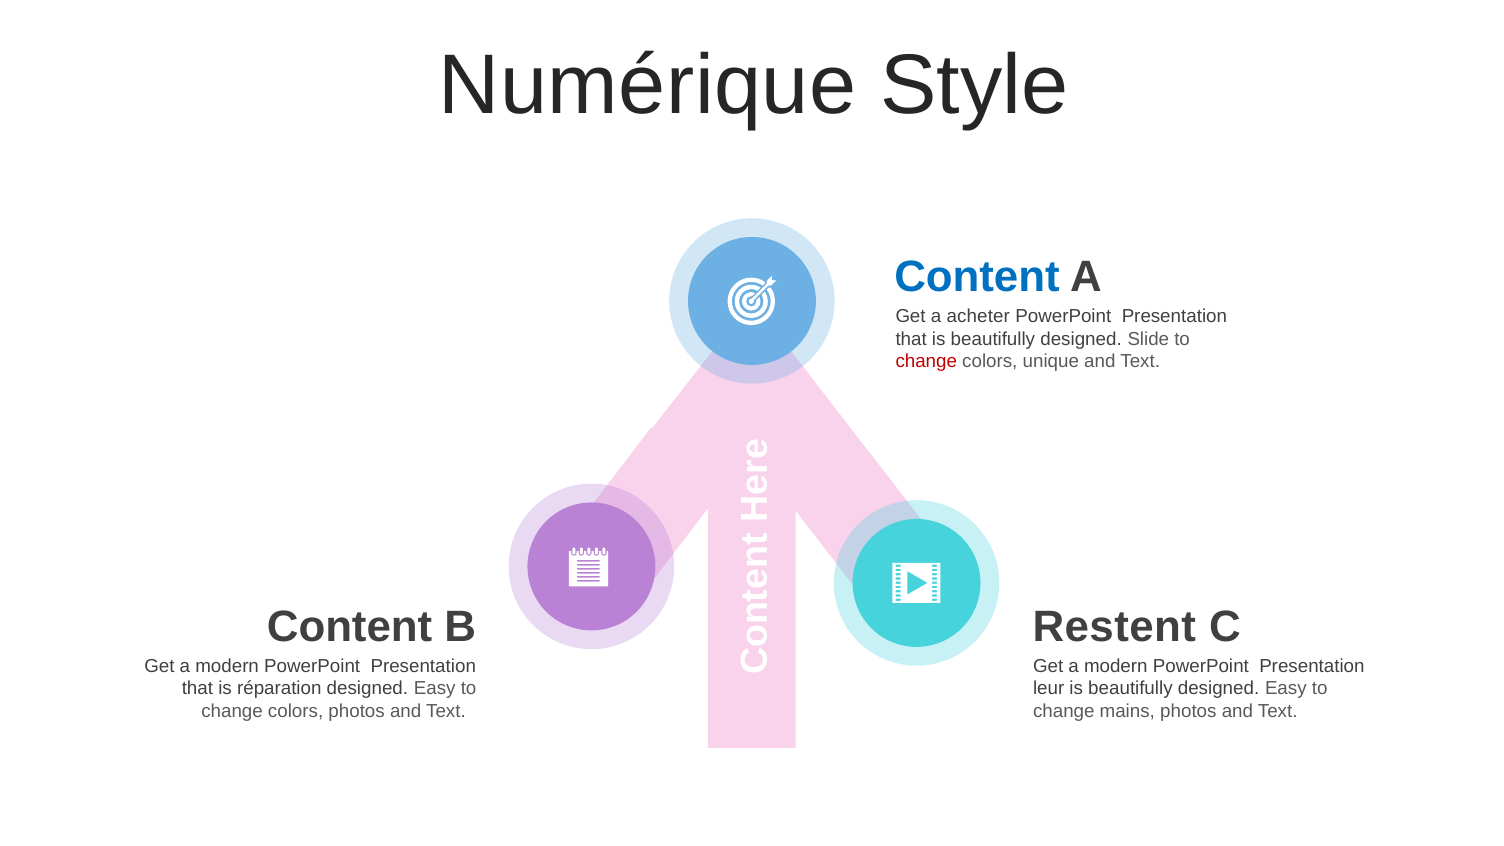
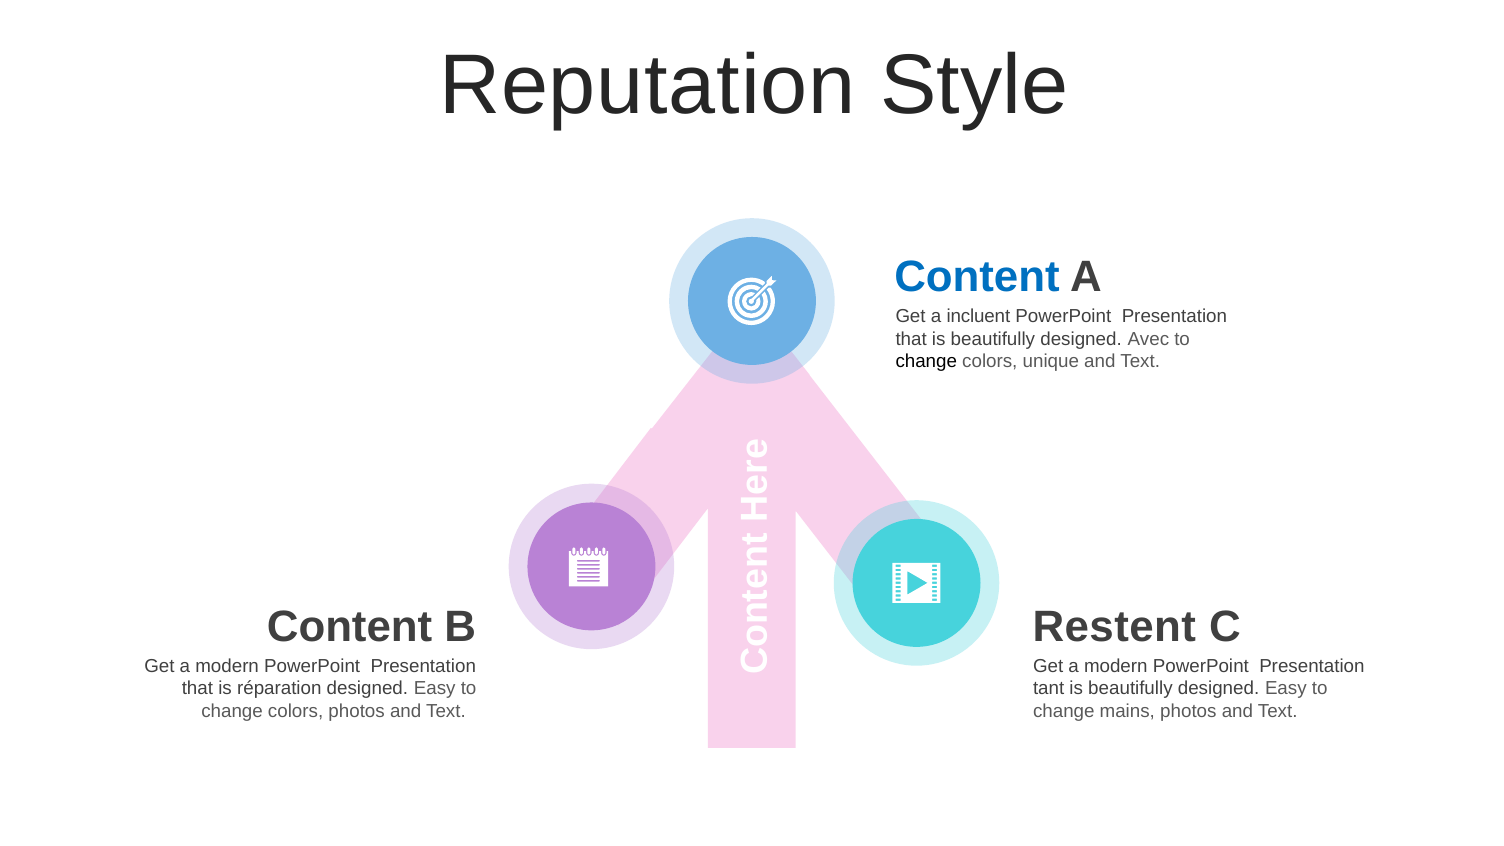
Numérique: Numérique -> Reputation
acheter: acheter -> incluent
Slide: Slide -> Avec
change at (926, 362) colour: red -> black
leur: leur -> tant
